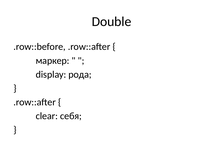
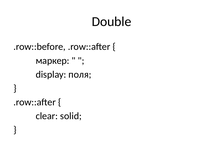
рода: рода -> поля
себя: себя -> solid
